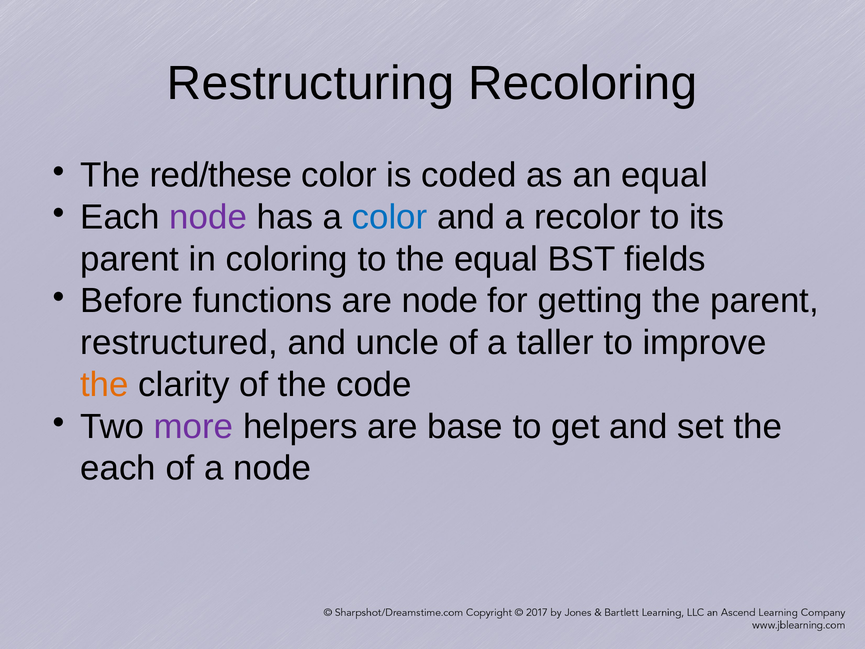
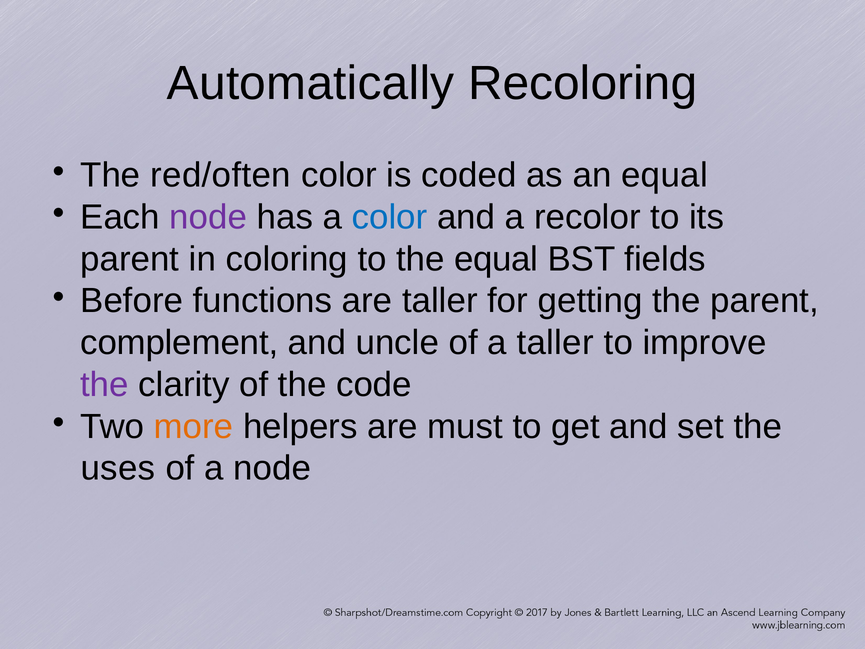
Restructuring: Restructuring -> Automatically
red/these: red/these -> red/often
are node: node -> taller
restructured: restructured -> complement
the at (105, 384) colour: orange -> purple
more colour: purple -> orange
base: base -> must
each at (118, 468): each -> uses
